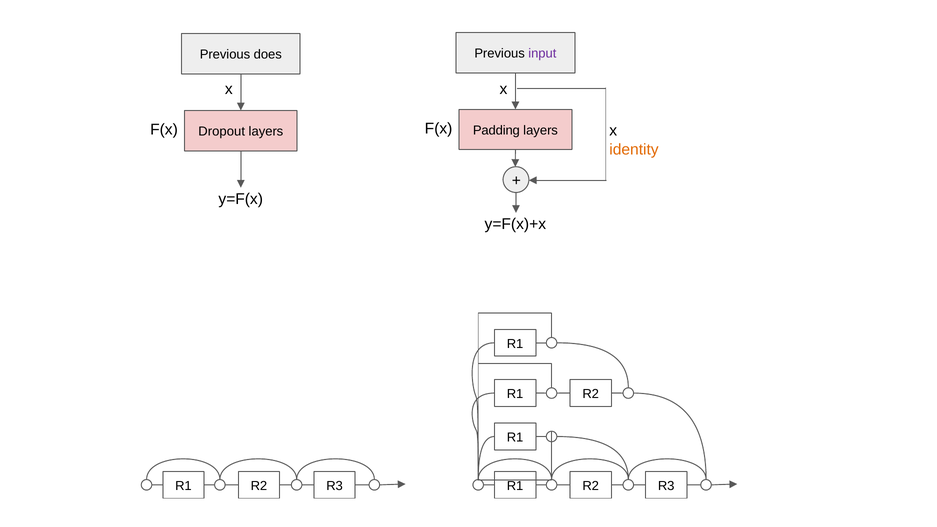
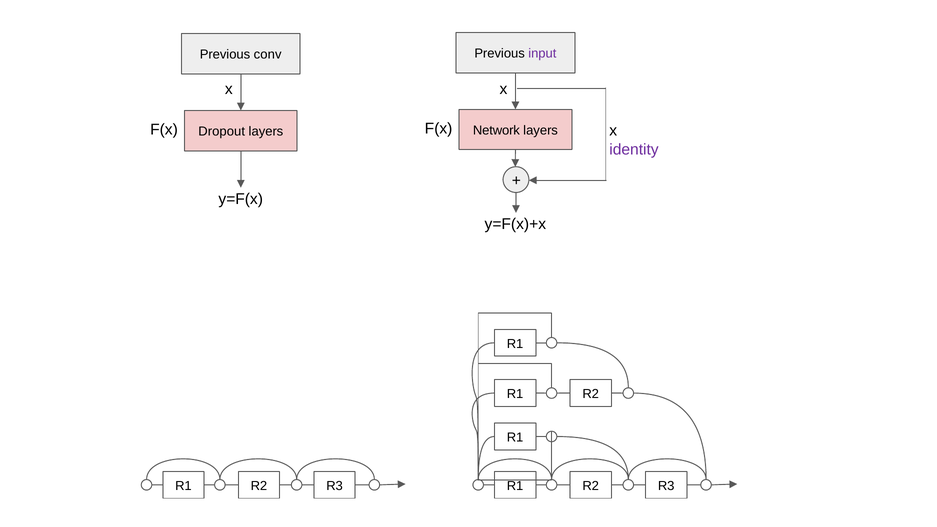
does: does -> conv
Padding: Padding -> Network
identity colour: orange -> purple
